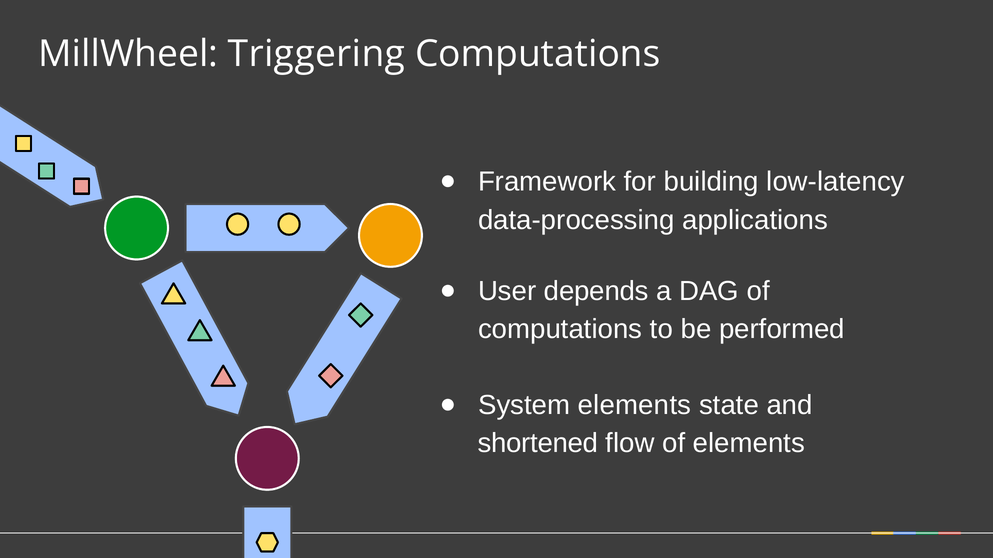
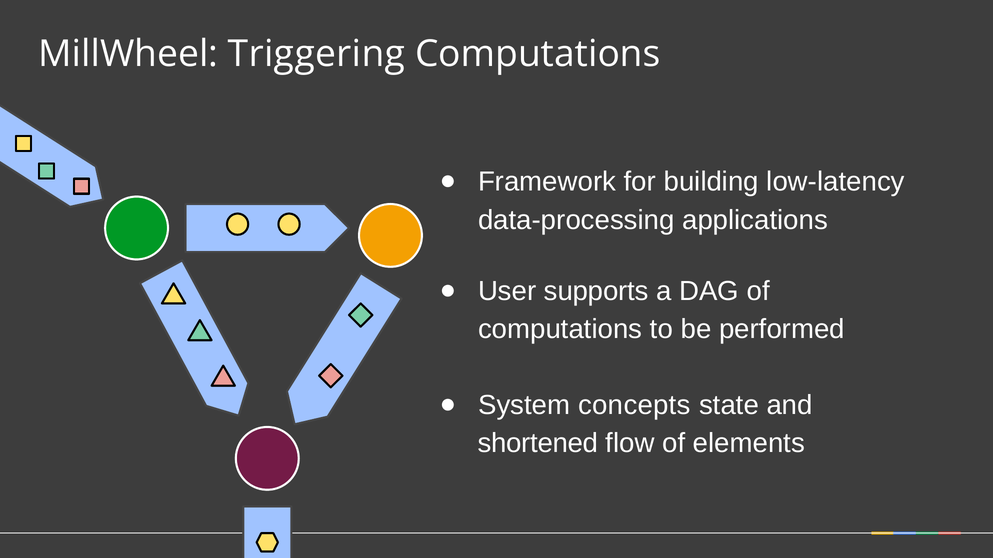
depends: depends -> supports
System elements: elements -> concepts
